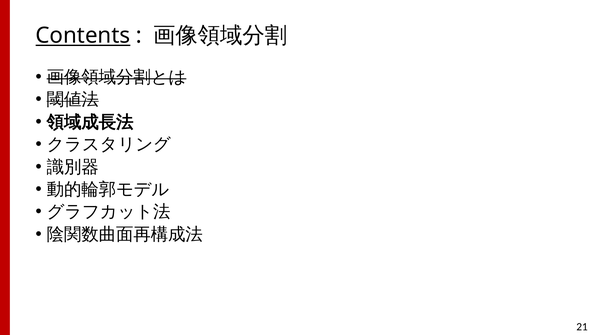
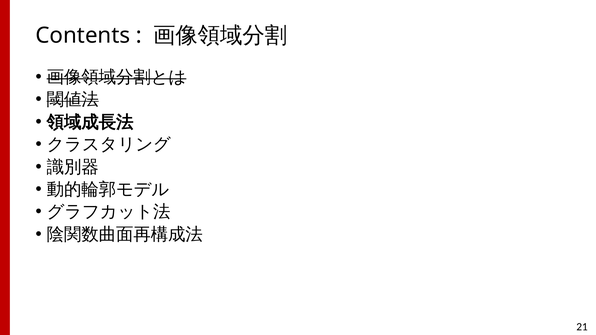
Contents underline: present -> none
